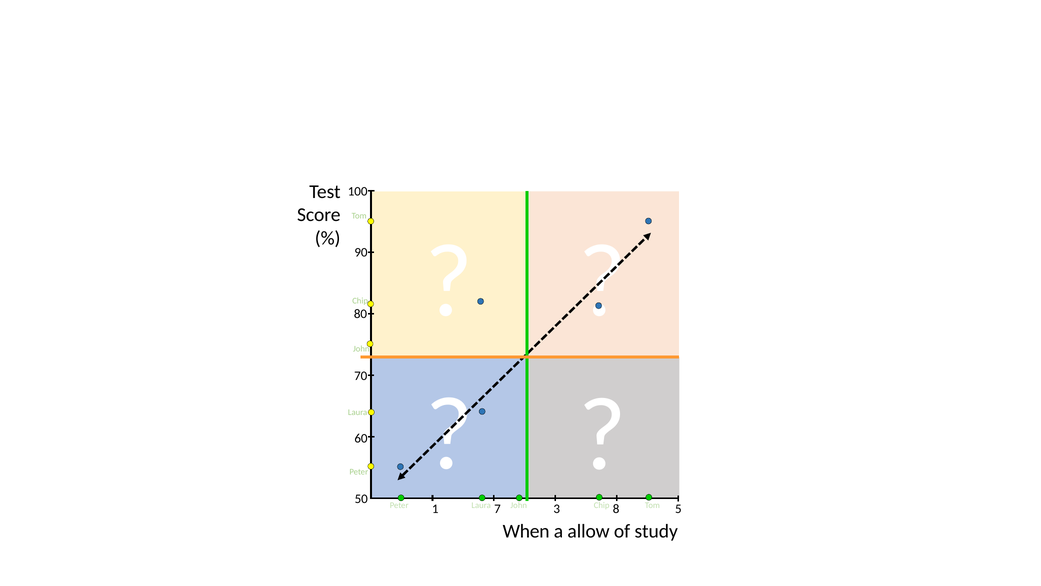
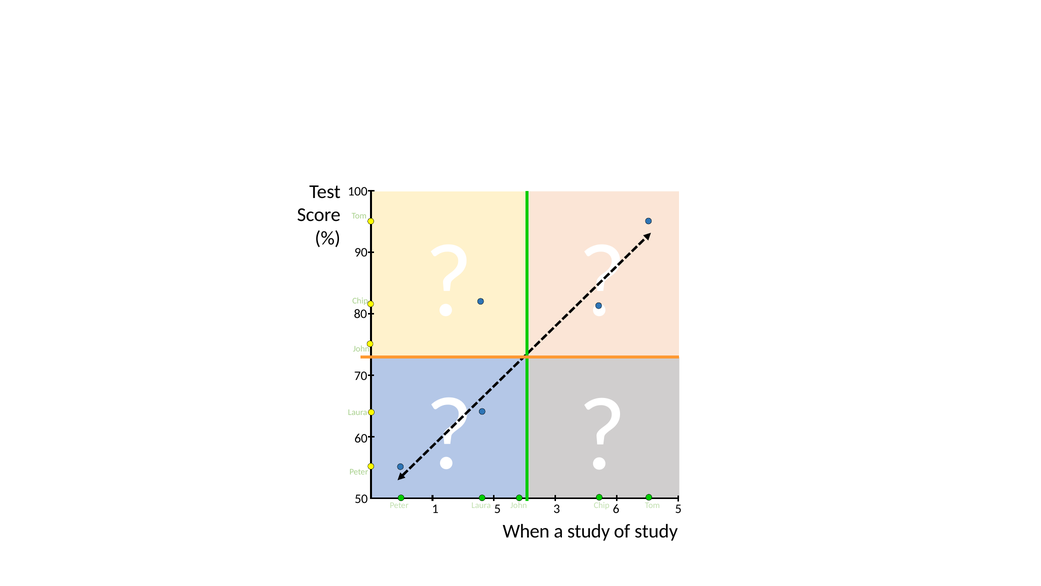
1 7: 7 -> 5
8: 8 -> 6
a allow: allow -> study
